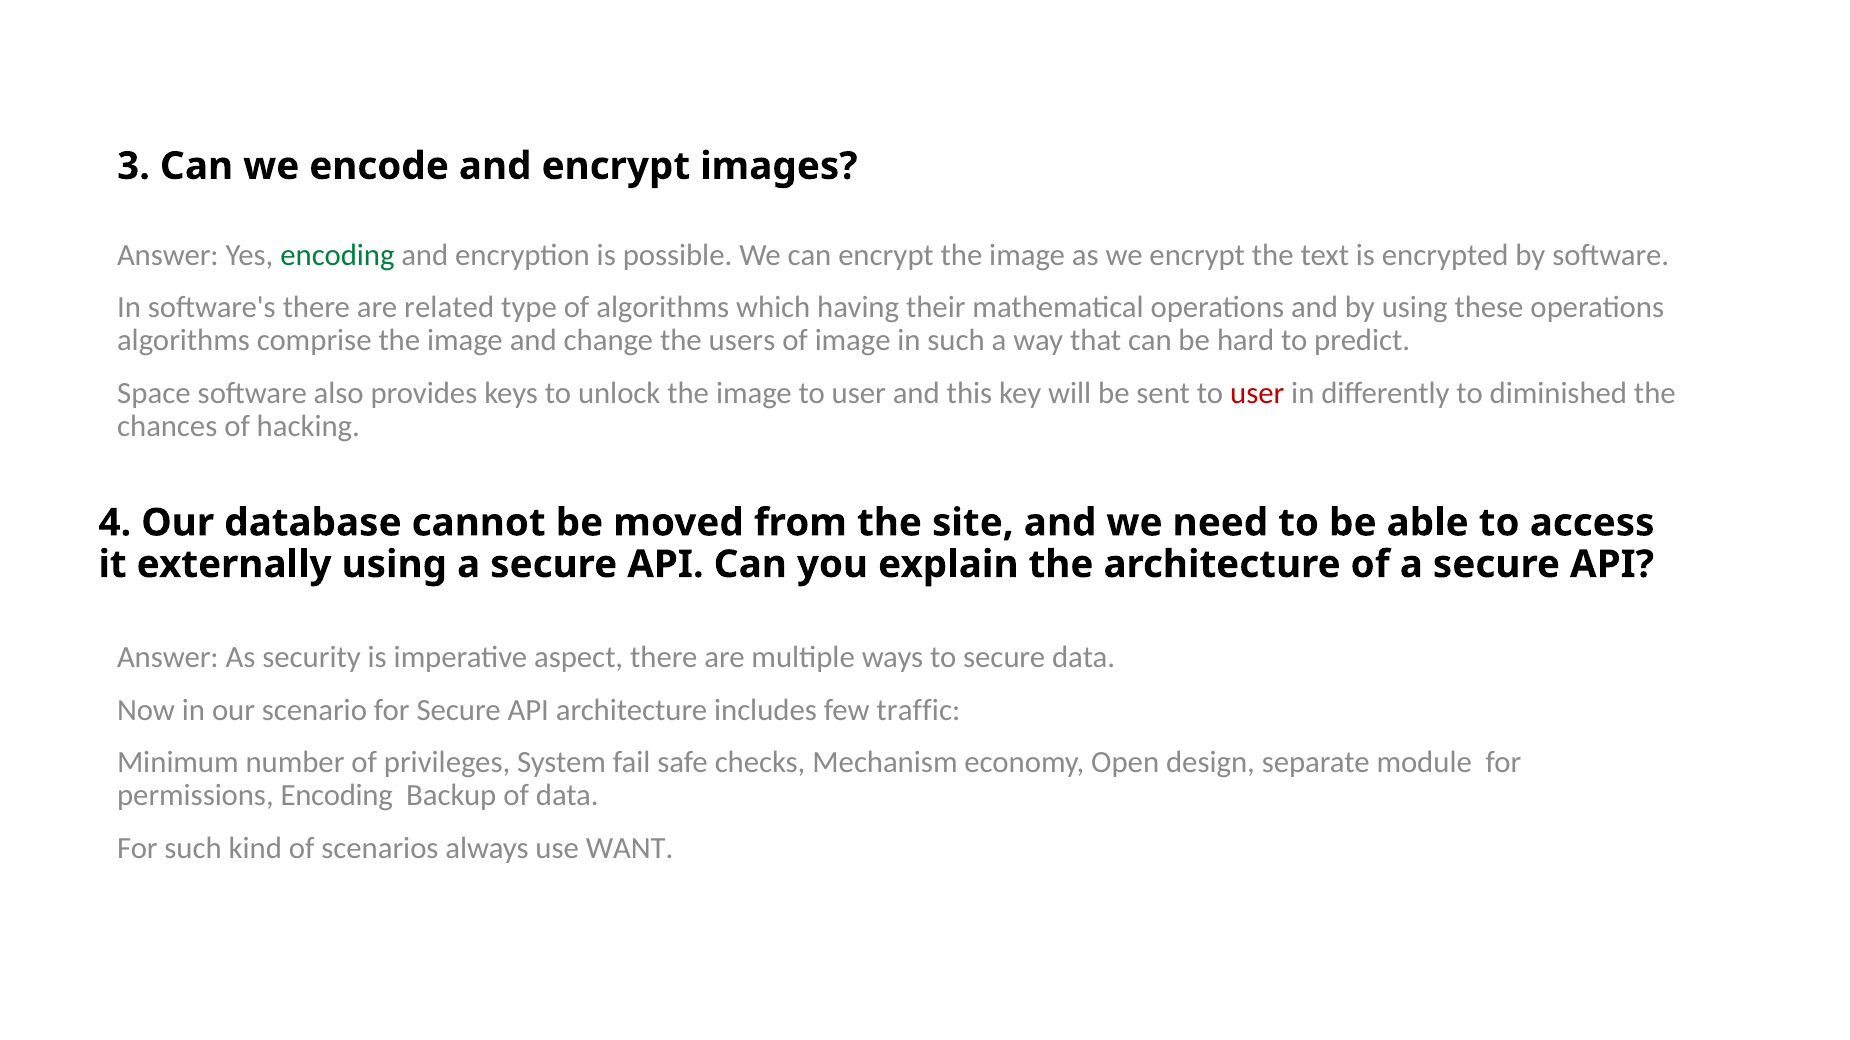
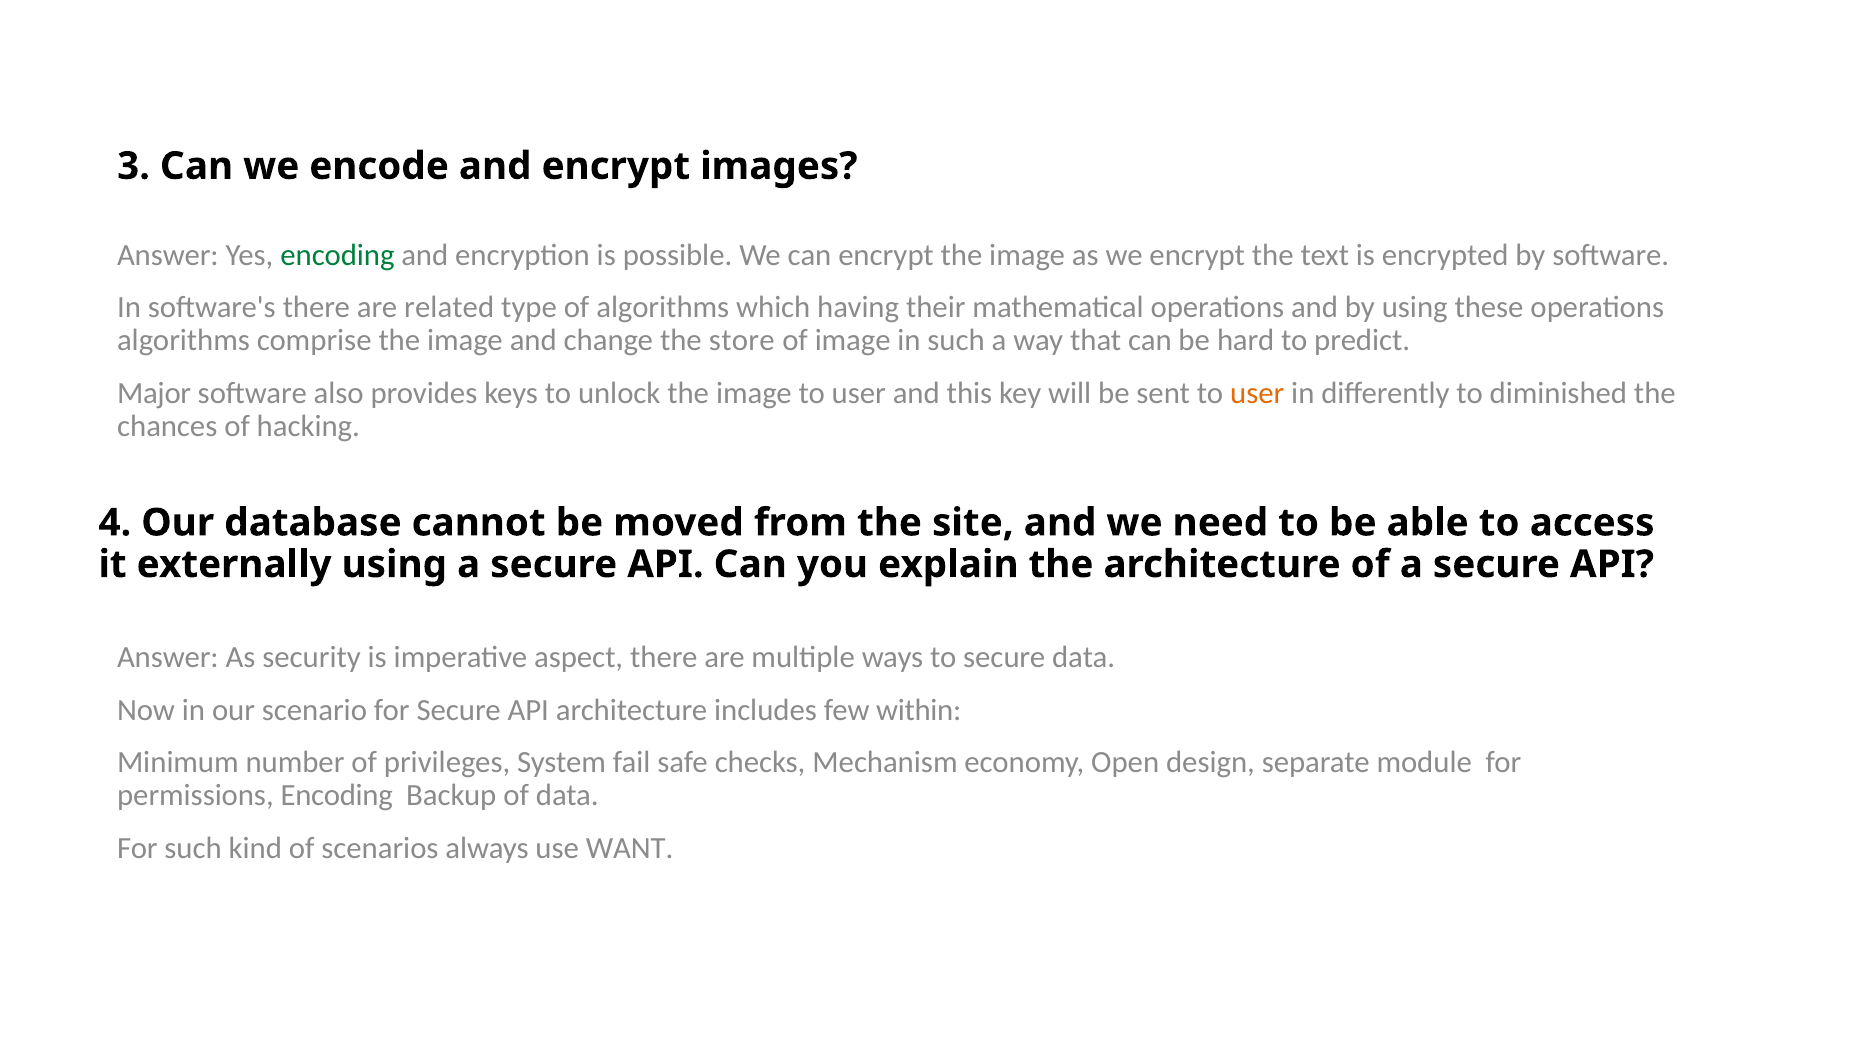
users: users -> store
Space: Space -> Major
user at (1257, 393) colour: red -> orange
traffic: traffic -> within
